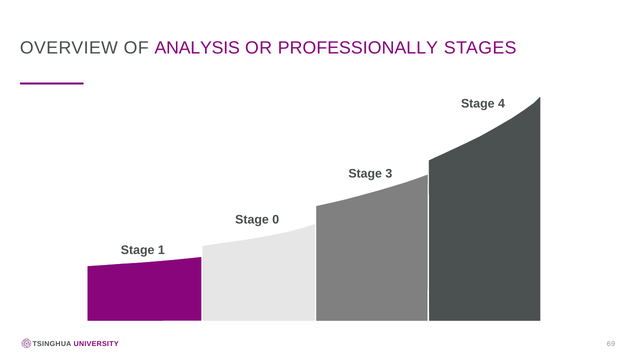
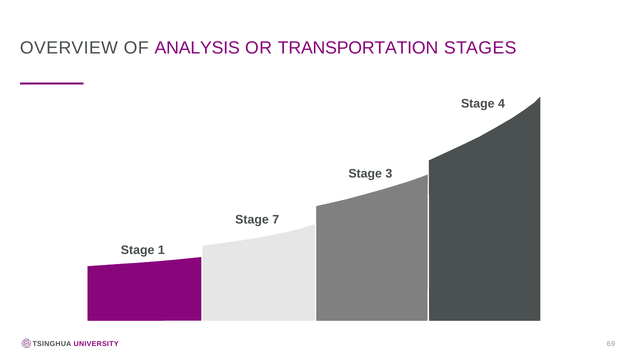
PROFESSIONALLY: PROFESSIONALLY -> TRANSPORTATION
0: 0 -> 7
